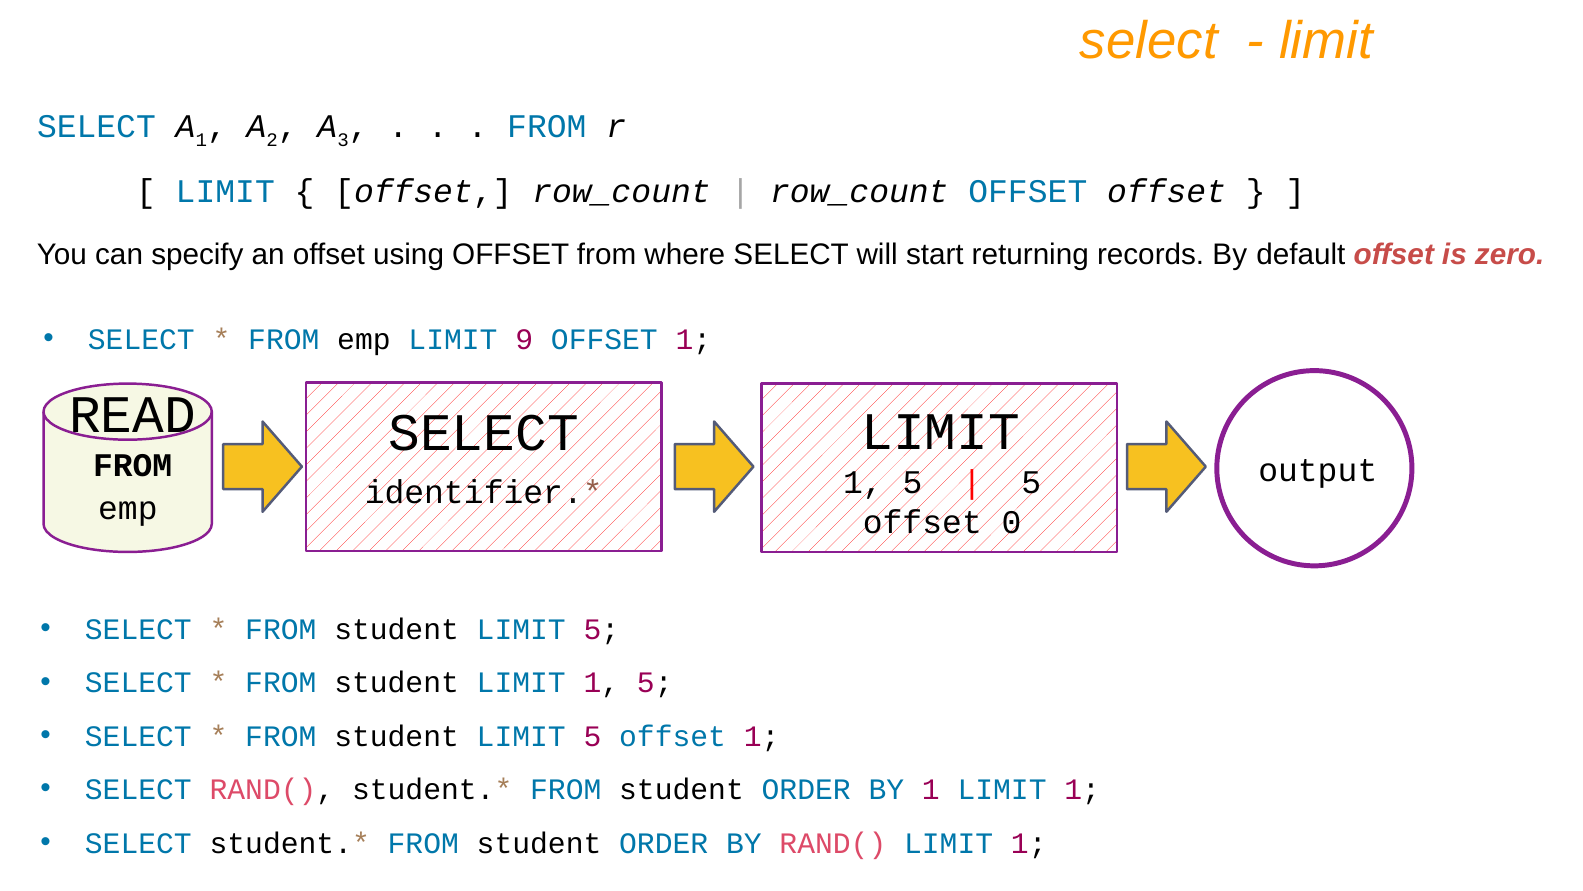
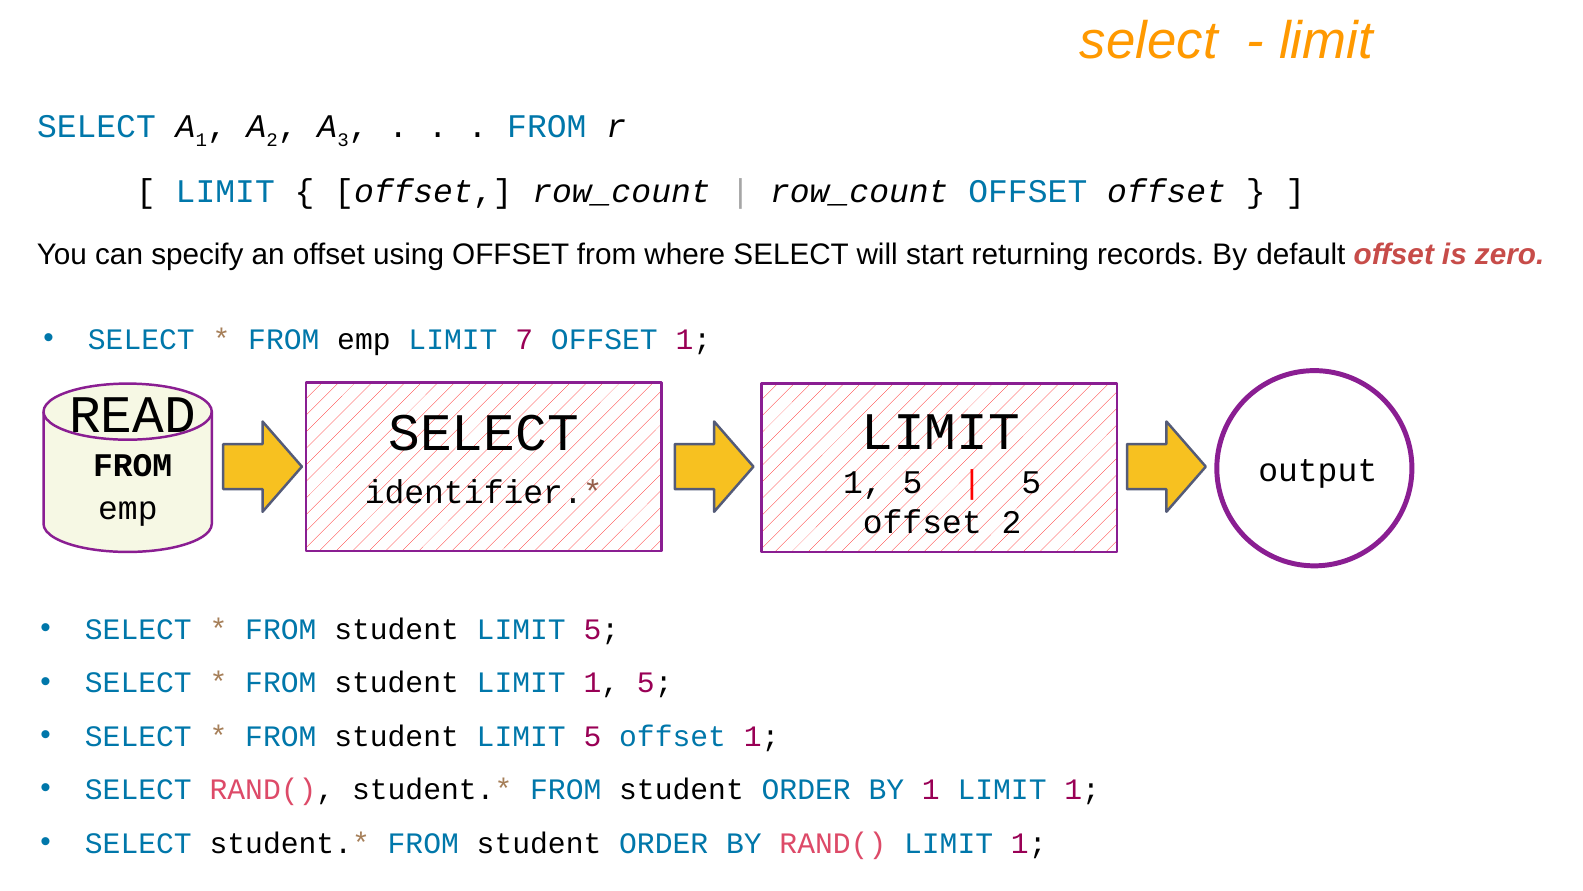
9: 9 -> 7
offset 0: 0 -> 2
